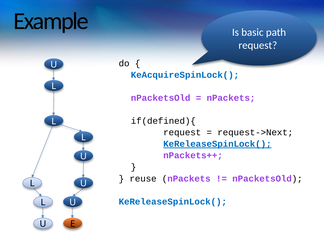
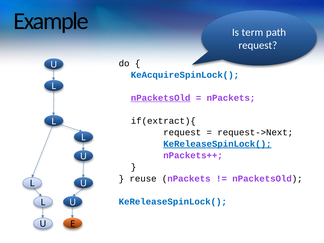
basic: basic -> term
nPacketsOld at (161, 98) underline: none -> present
if(defined){: if(defined){ -> if(extract){
